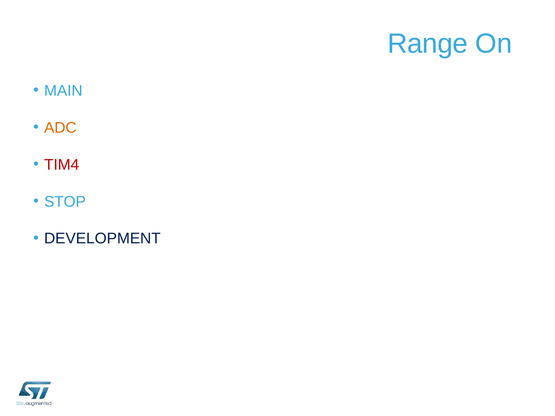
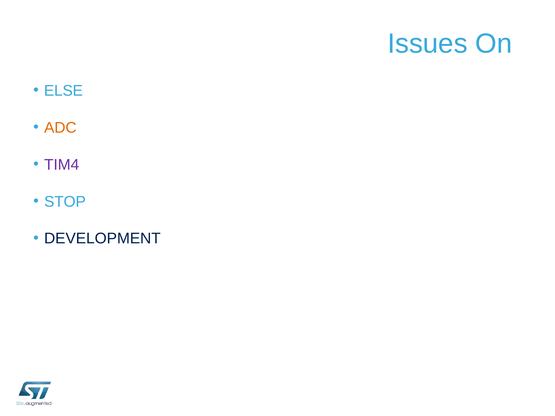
Range: Range -> Issues
MAIN: MAIN -> ELSE
TIM4 colour: red -> purple
